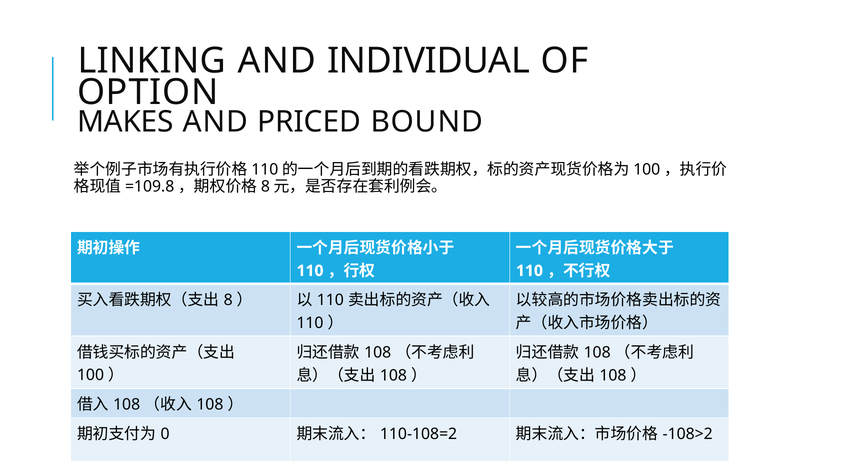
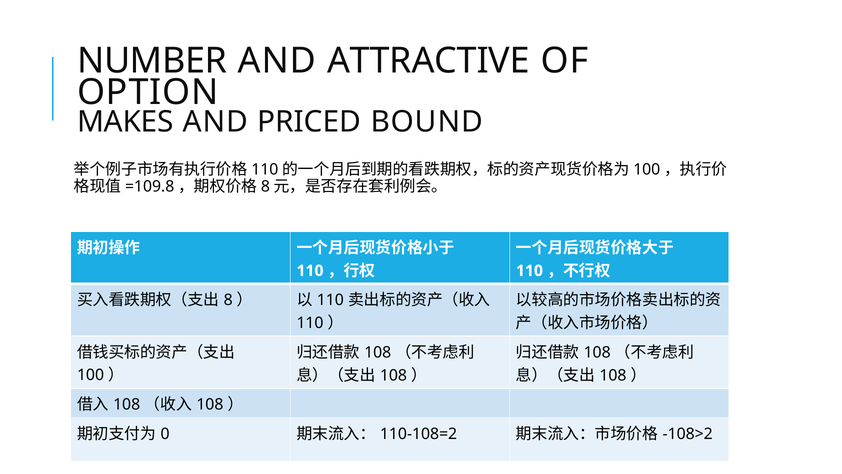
LINKING: LINKING -> NUMBER
INDIVIDUAL: INDIVIDUAL -> ATTRACTIVE
